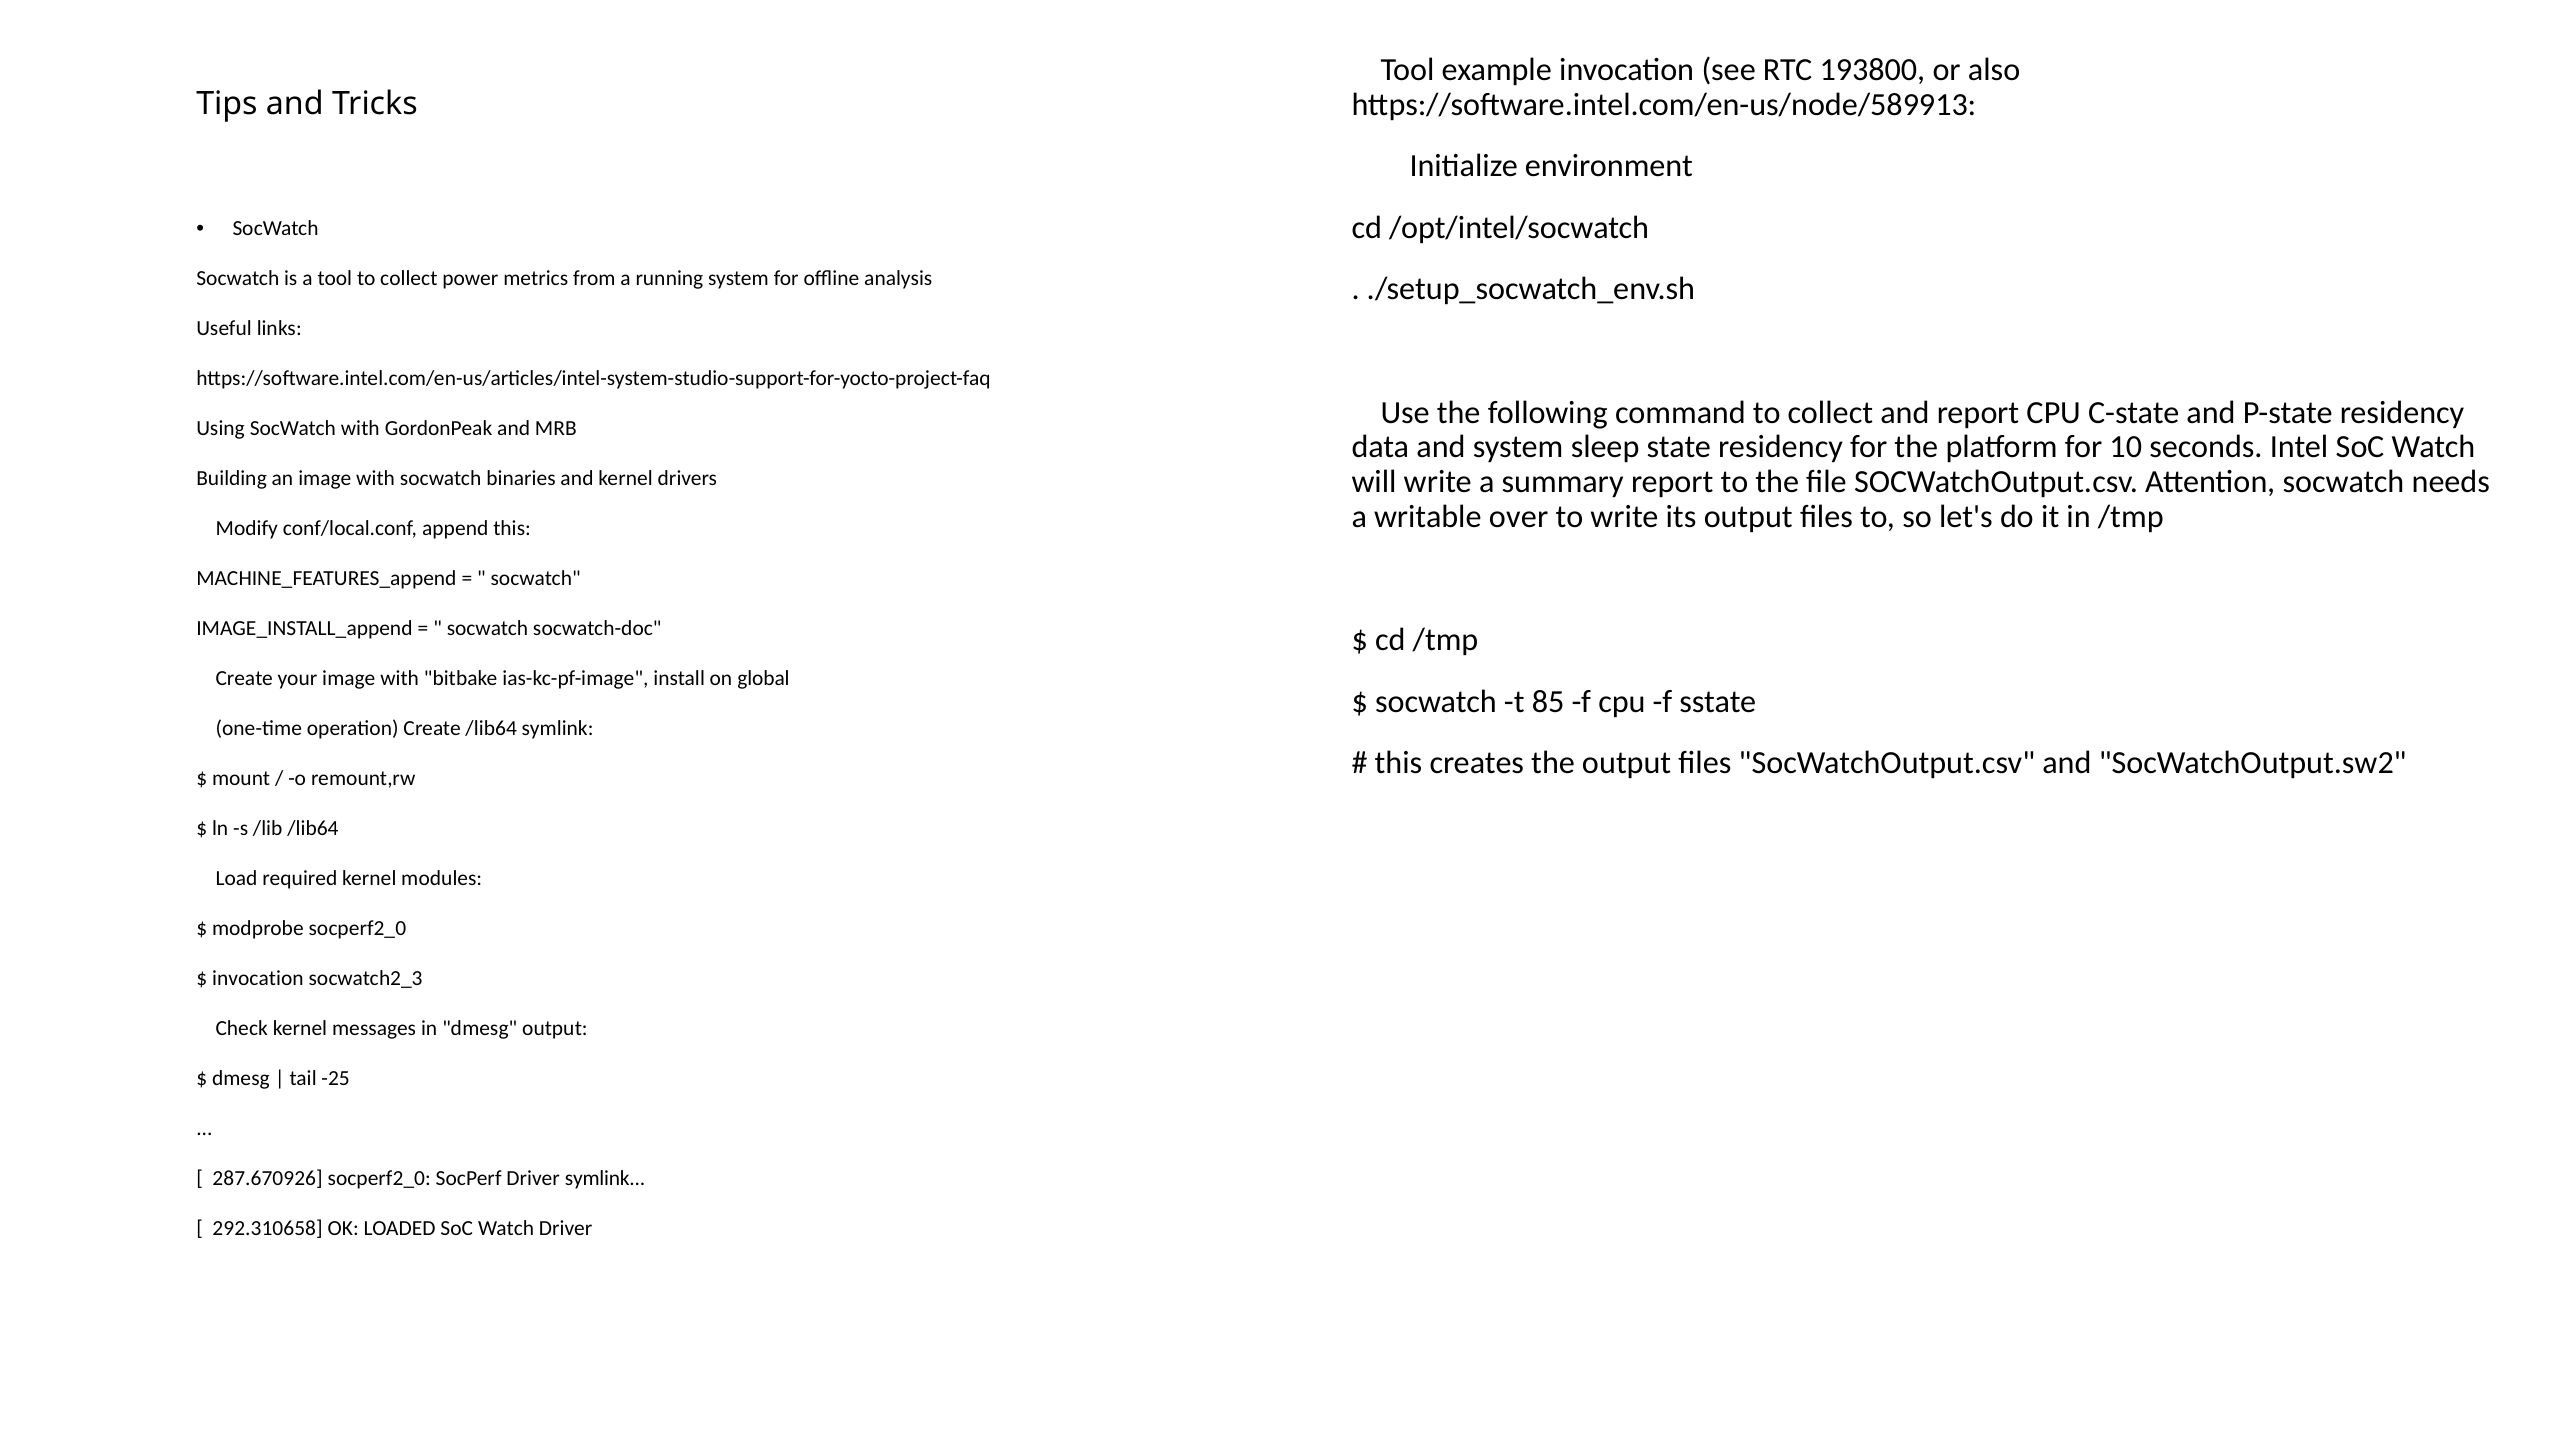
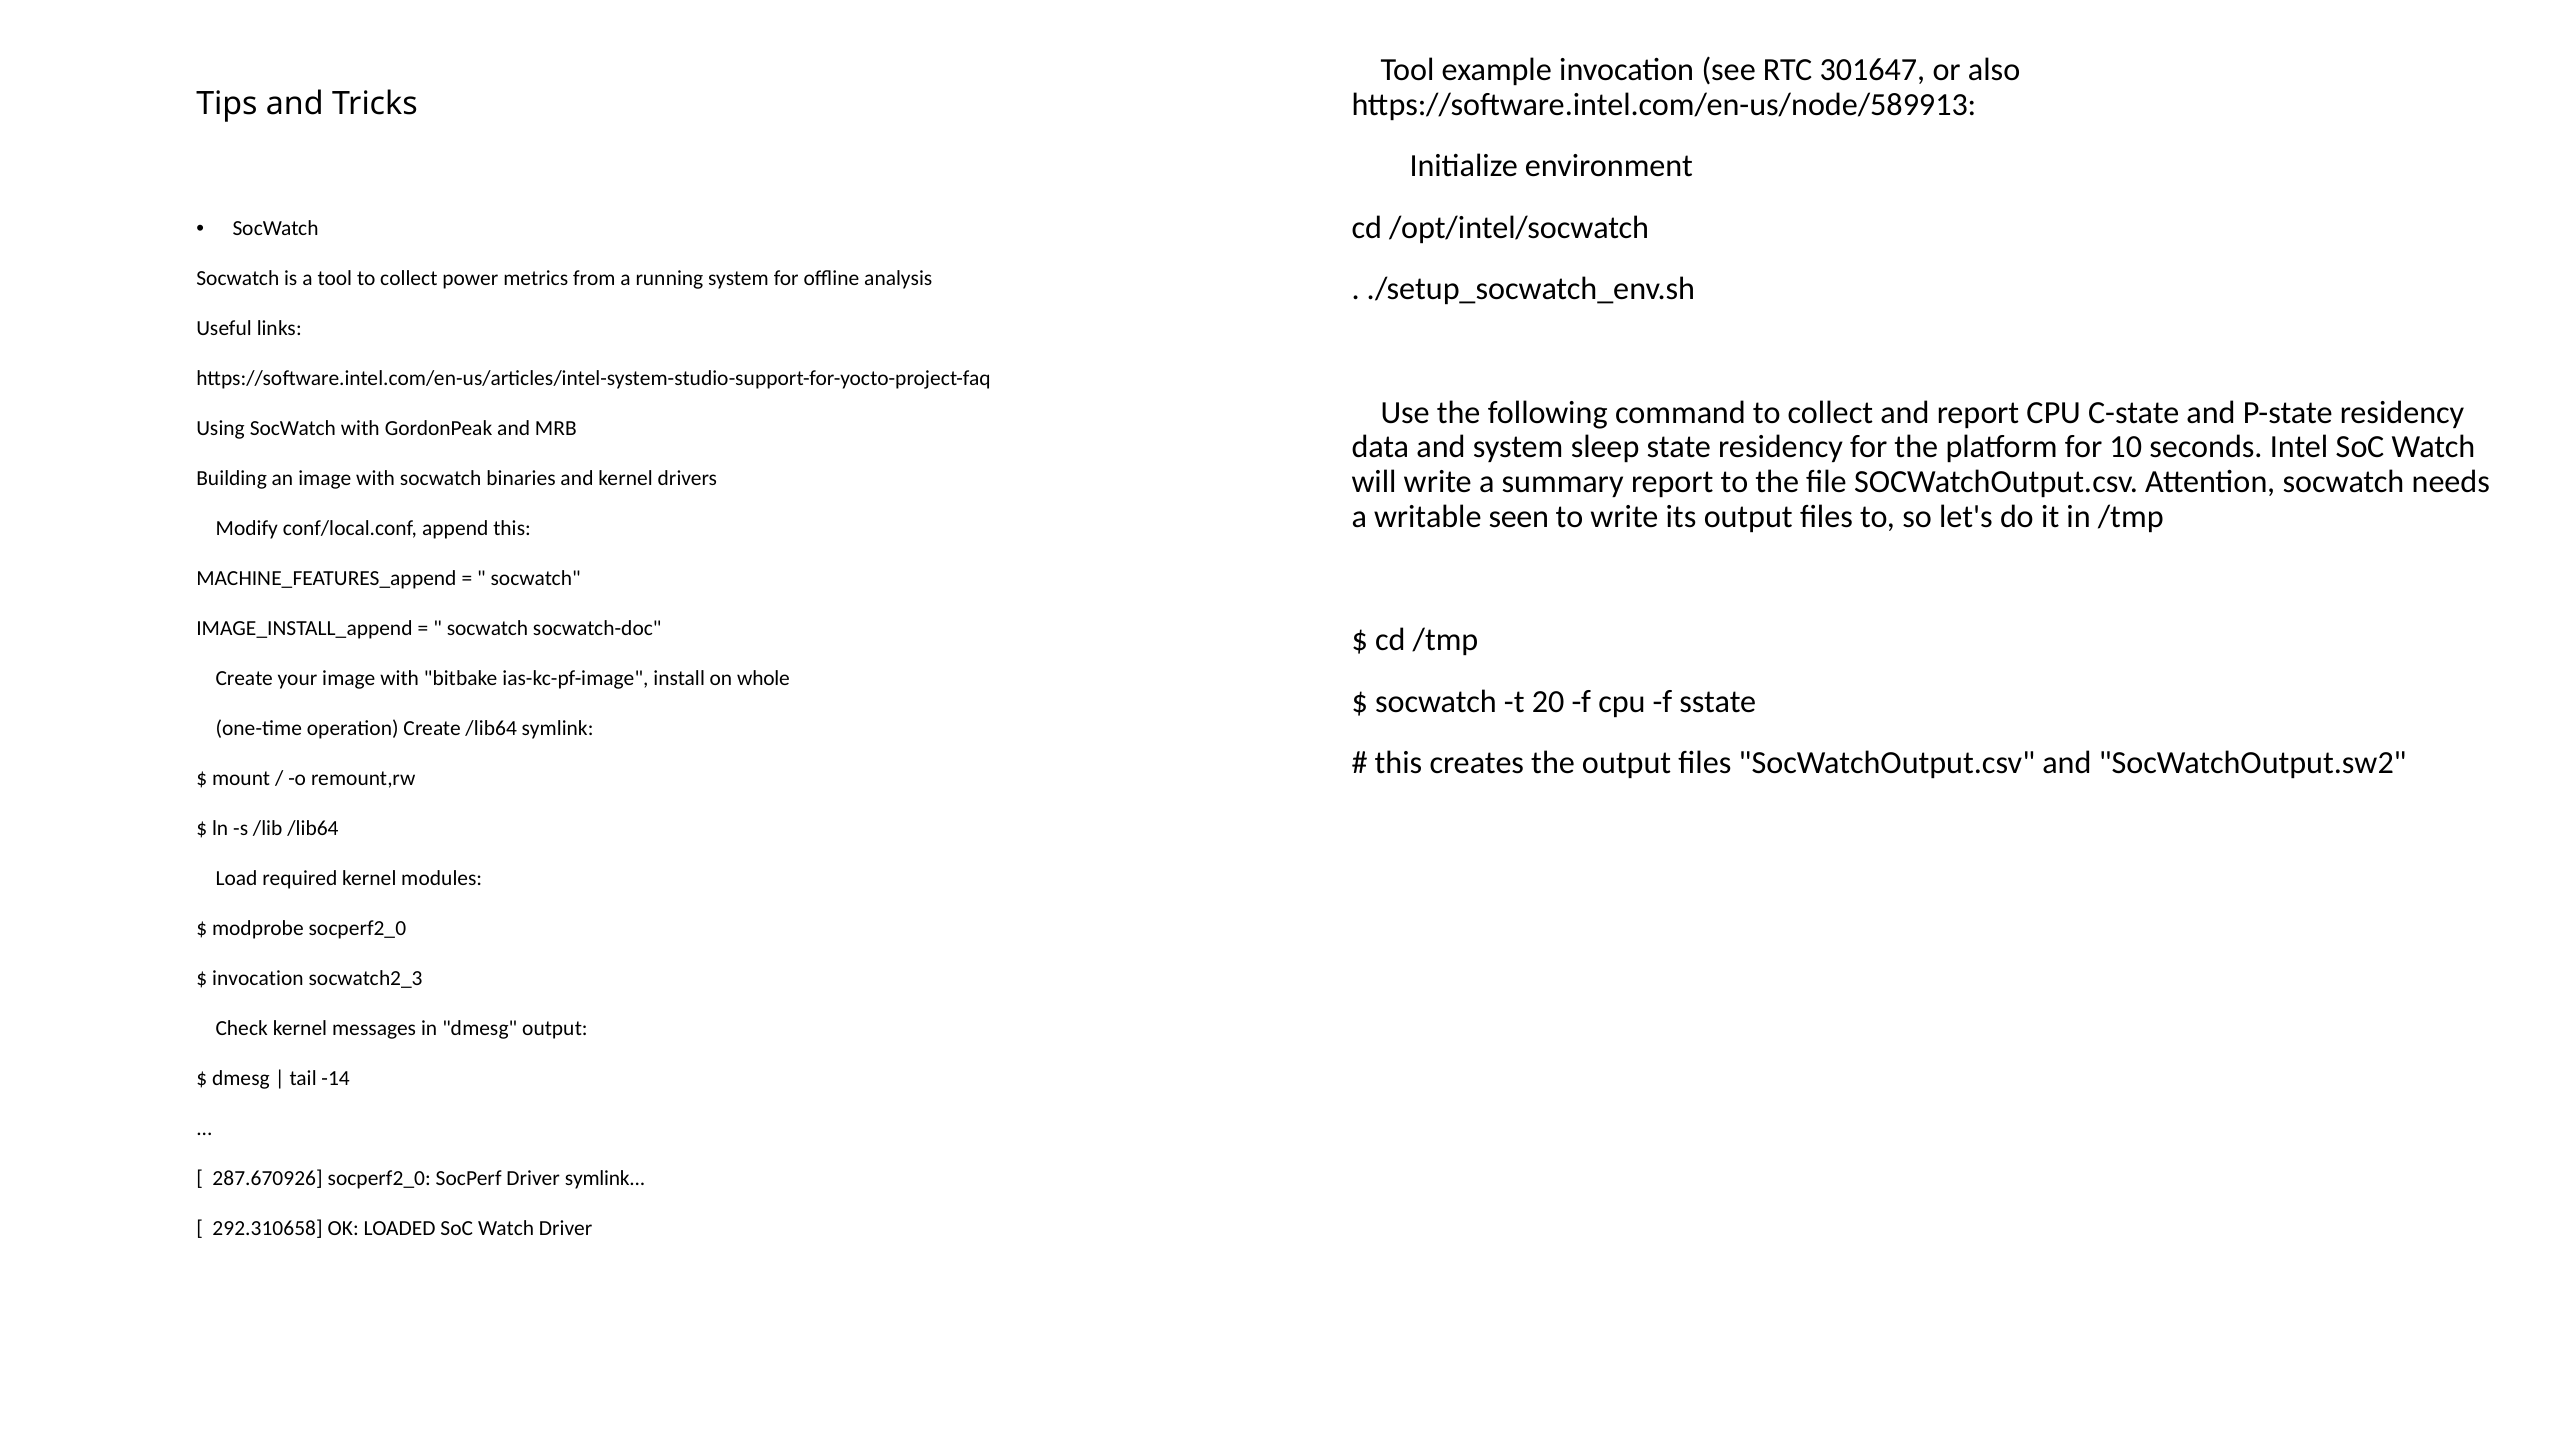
193800: 193800 -> 301647
over: over -> seen
global: global -> whole
85: 85 -> 20
-25: -25 -> -14
